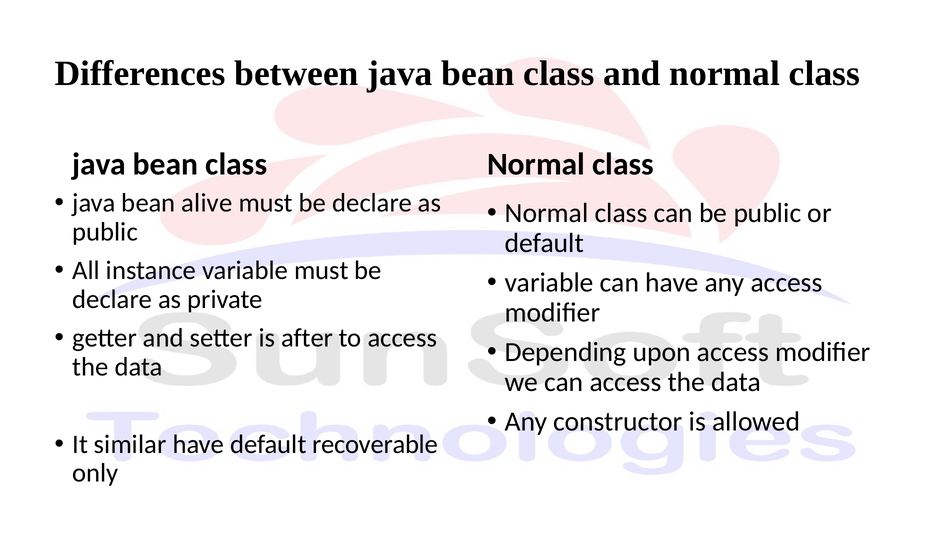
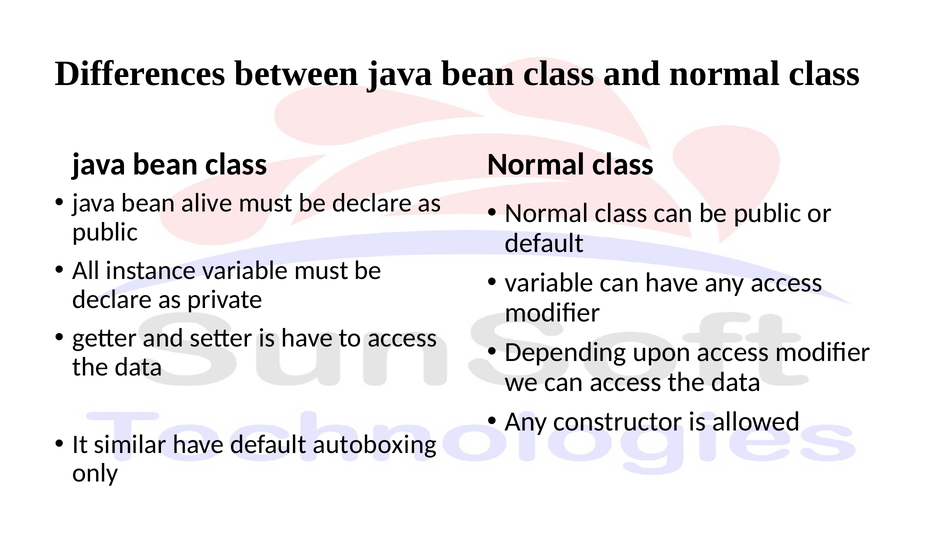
is after: after -> have
recoverable: recoverable -> autoboxing
